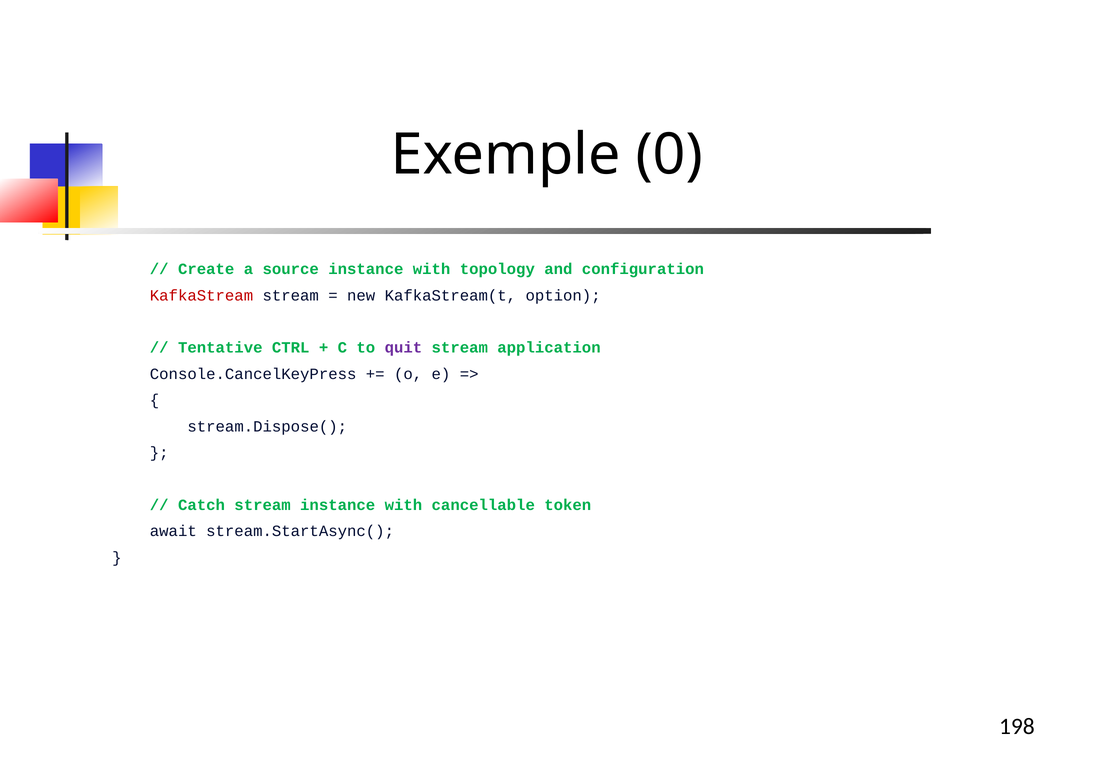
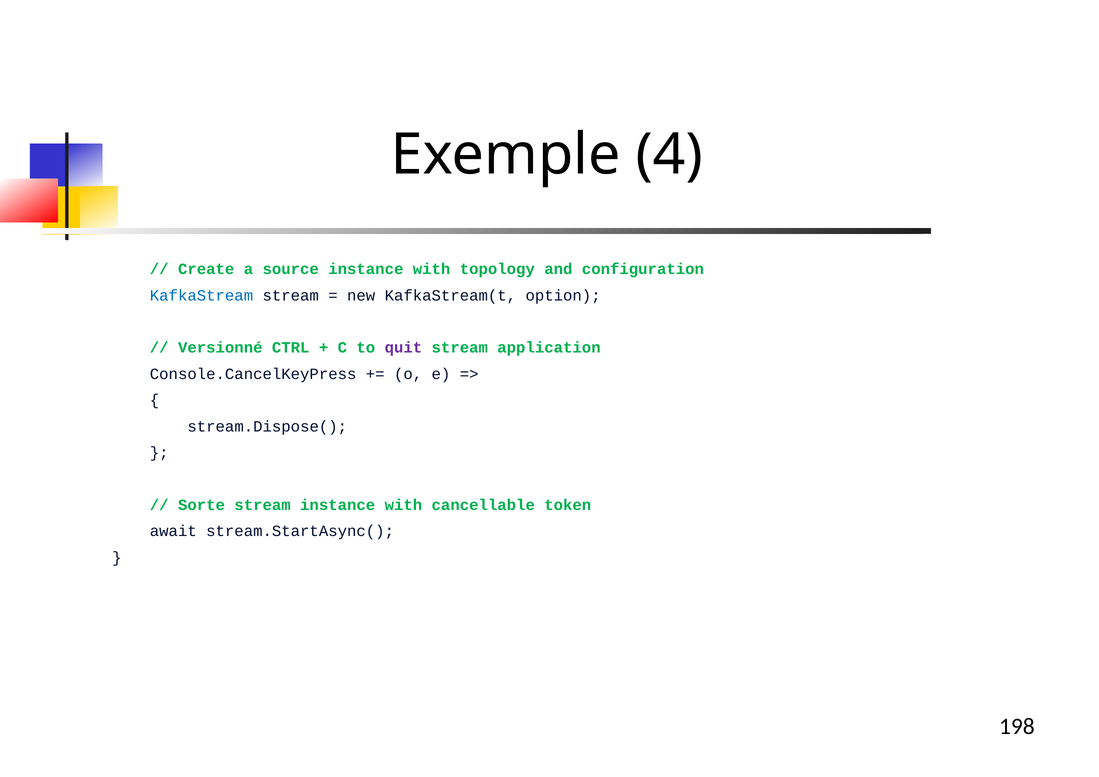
0: 0 -> 4
KafkaStream colour: red -> blue
Tentative: Tentative -> Versionné
Catch: Catch -> Sorte
